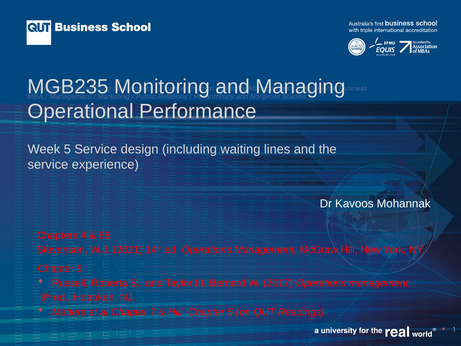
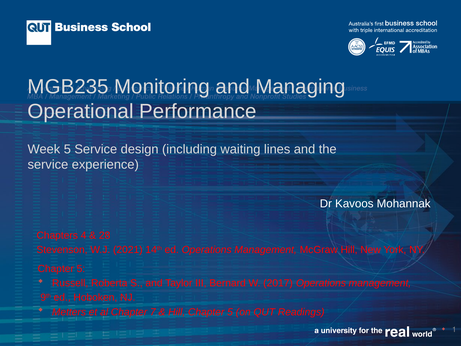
68: 68 -> 28
